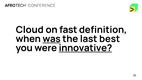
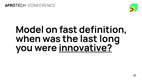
Cloud: Cloud -> Model
was underline: present -> none
best: best -> long
